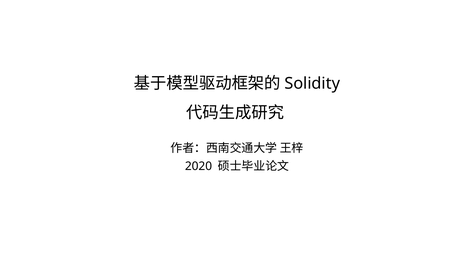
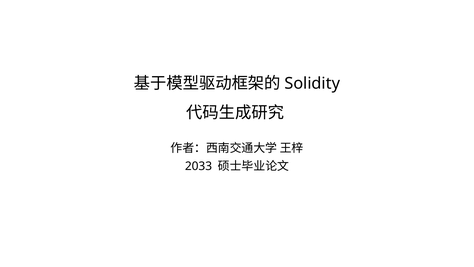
2020: 2020 -> 2033
